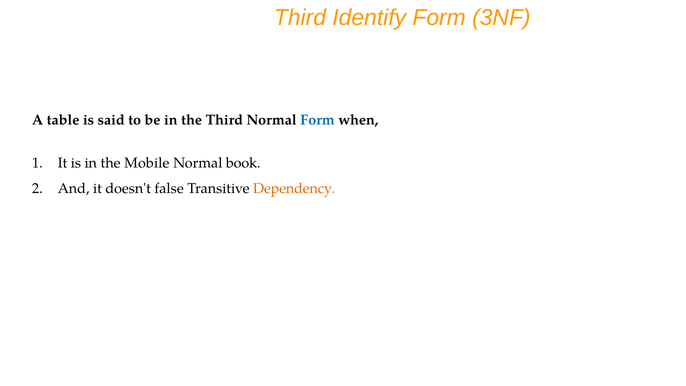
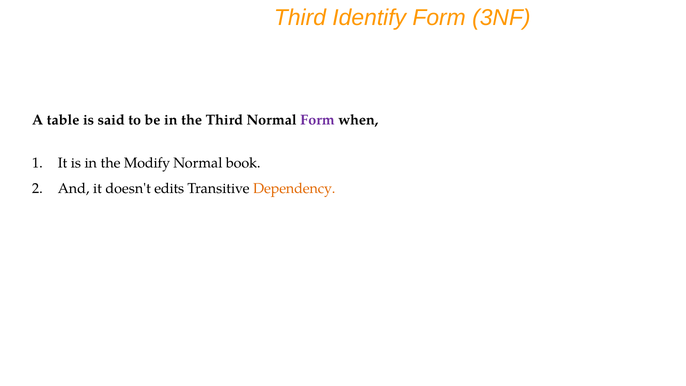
Form at (317, 120) colour: blue -> purple
Mobile: Mobile -> Modify
false: false -> edits
